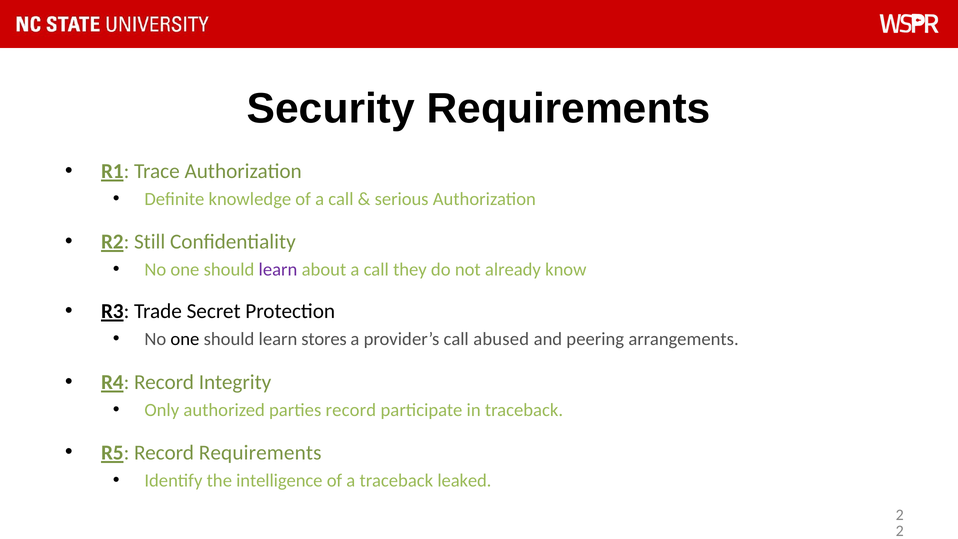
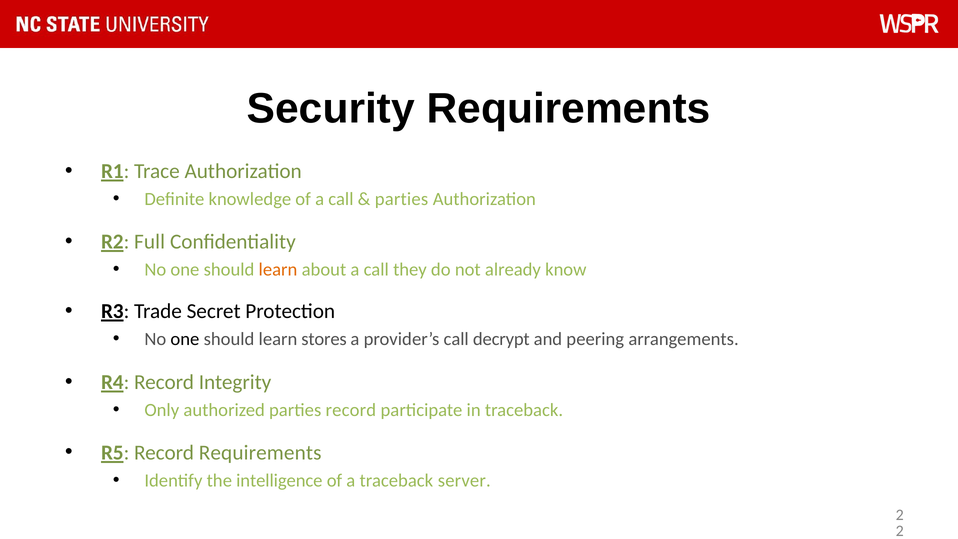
serious at (402, 199): serious -> parties
Still: Still -> Full
learn at (278, 270) colour: purple -> orange
abused: abused -> decrypt
leaked: leaked -> server
